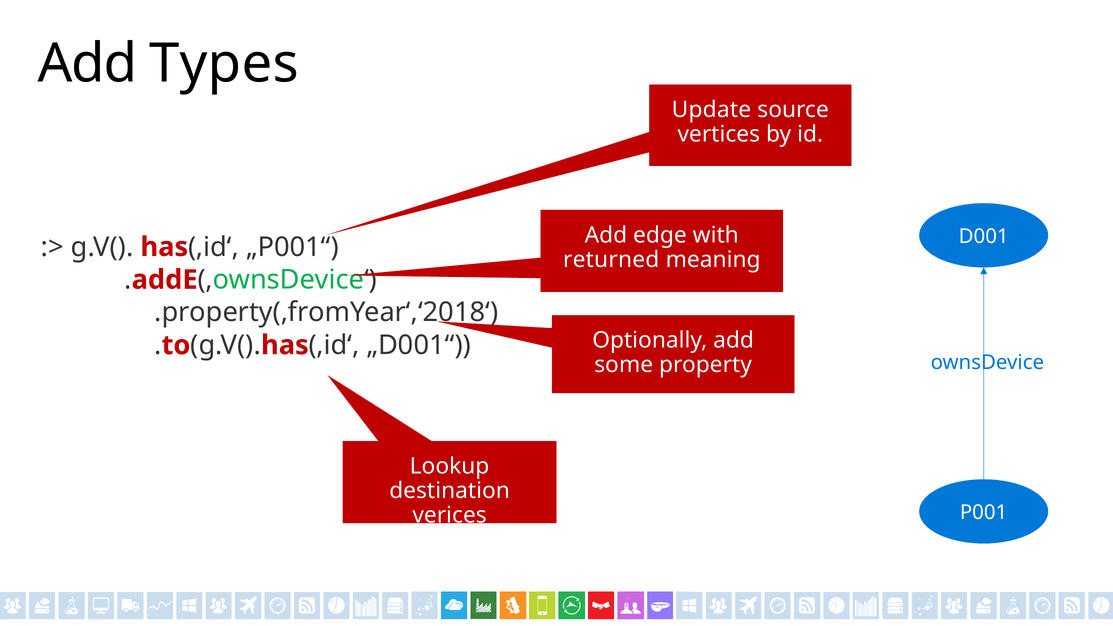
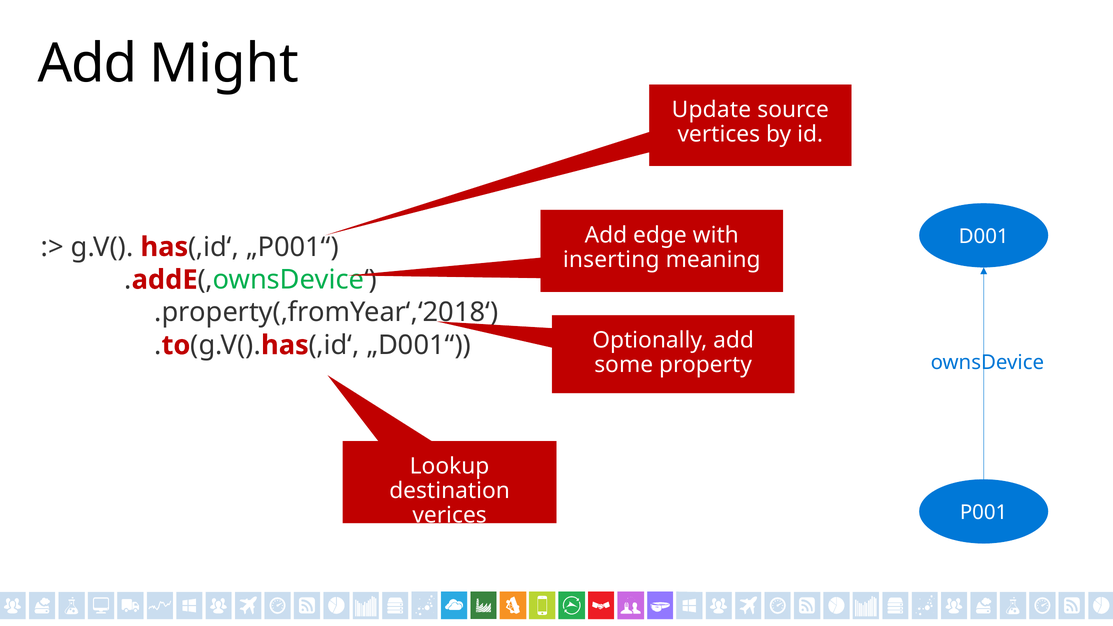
Types: Types -> Might
returned: returned -> inserting
